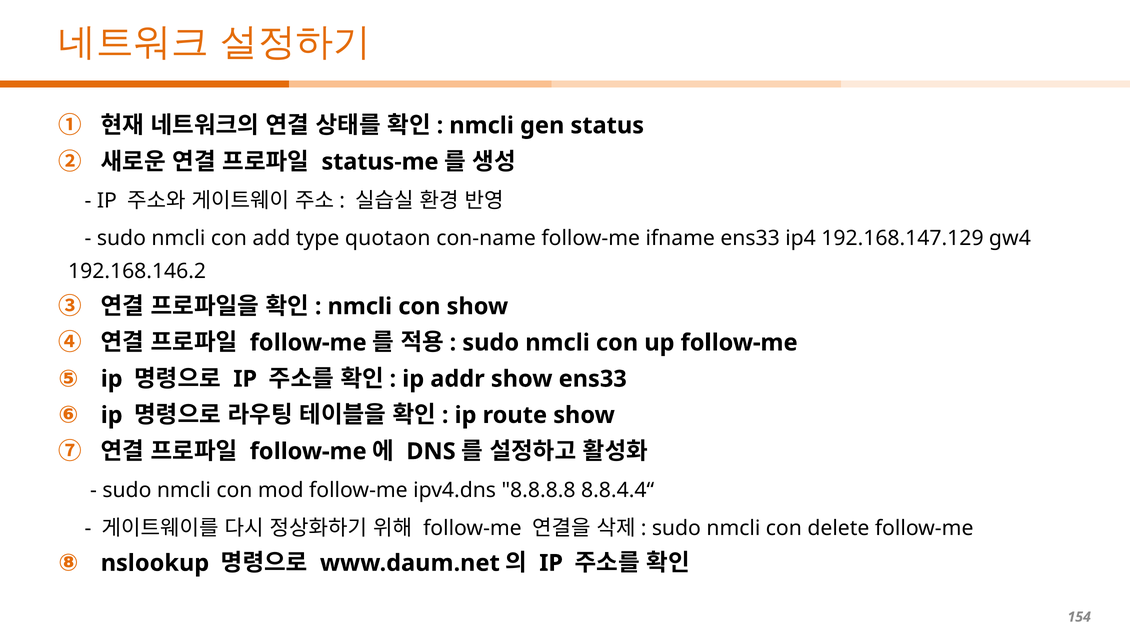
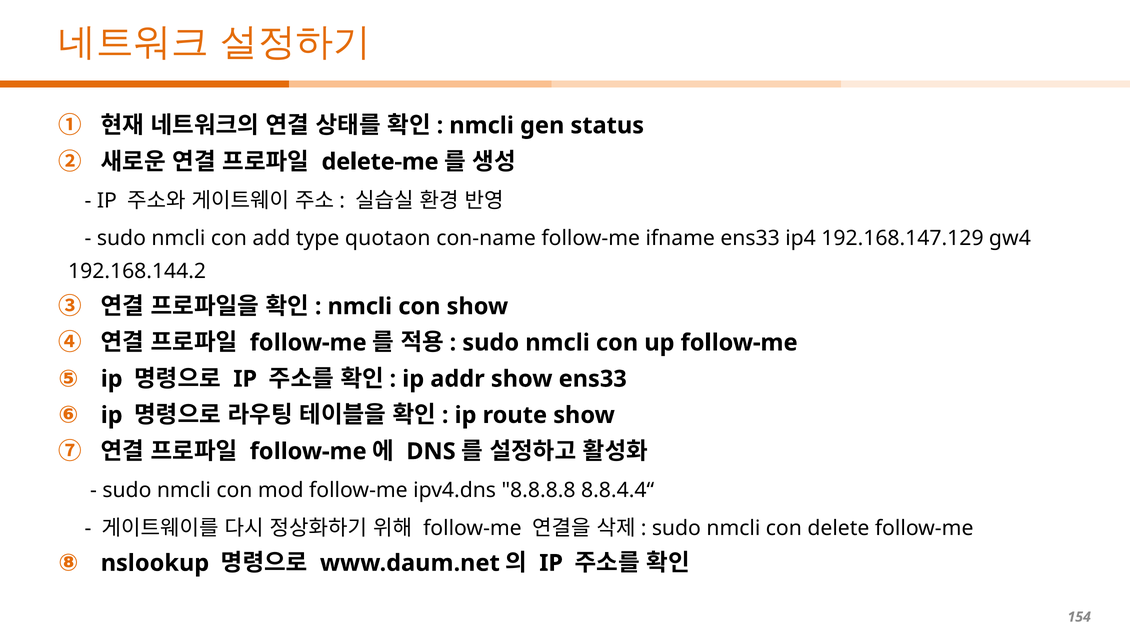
status-me: status-me -> delete-me
192.168.146.2: 192.168.146.2 -> 192.168.144.2
